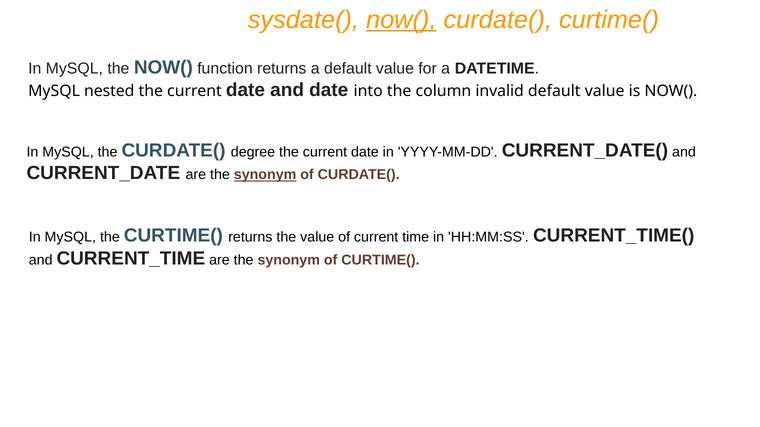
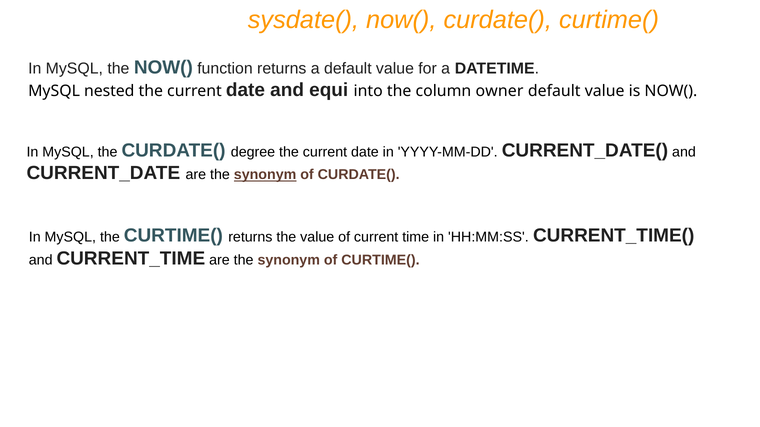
now( at (401, 20) underline: present -> none
and date: date -> equi
invalid: invalid -> owner
